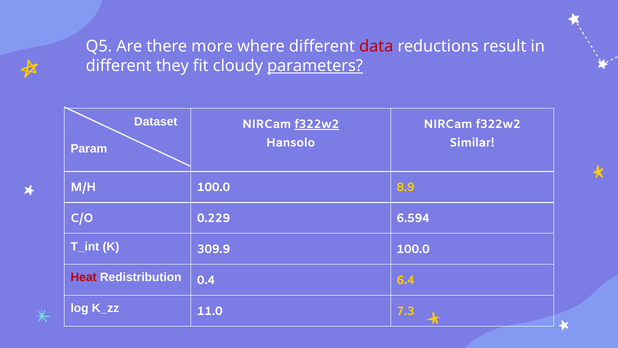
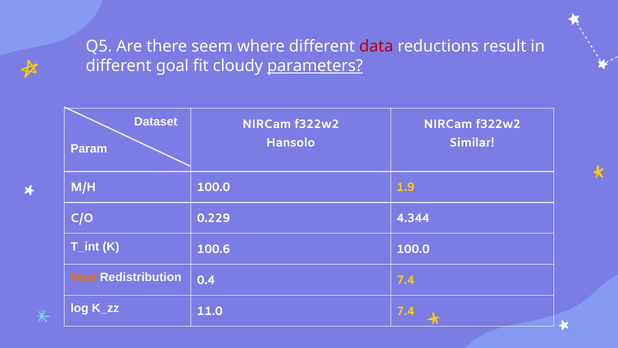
more: more -> seem
they: they -> goal
f322w2 at (317, 124) underline: present -> none
8.9: 8.9 -> 1.9
6.594: 6.594 -> 4.344
309.9: 309.9 -> 100.6
Heat colour: red -> orange
0.4 6.4: 6.4 -> 7.4
11.0 7.3: 7.3 -> 7.4
